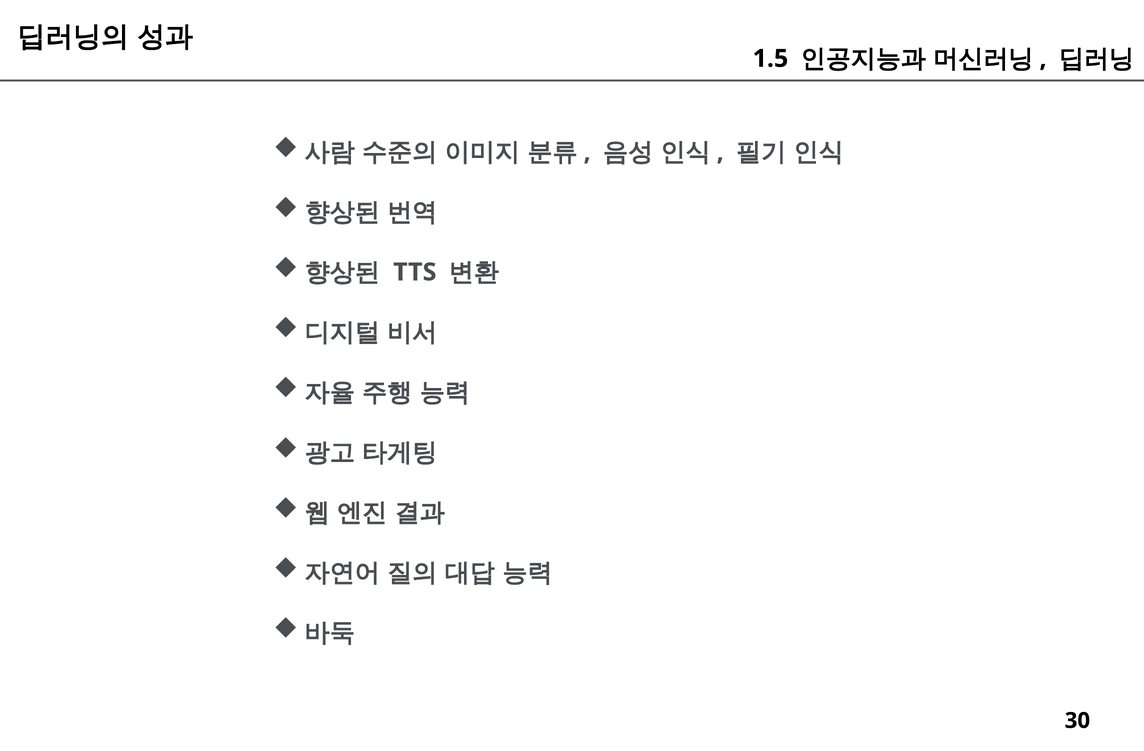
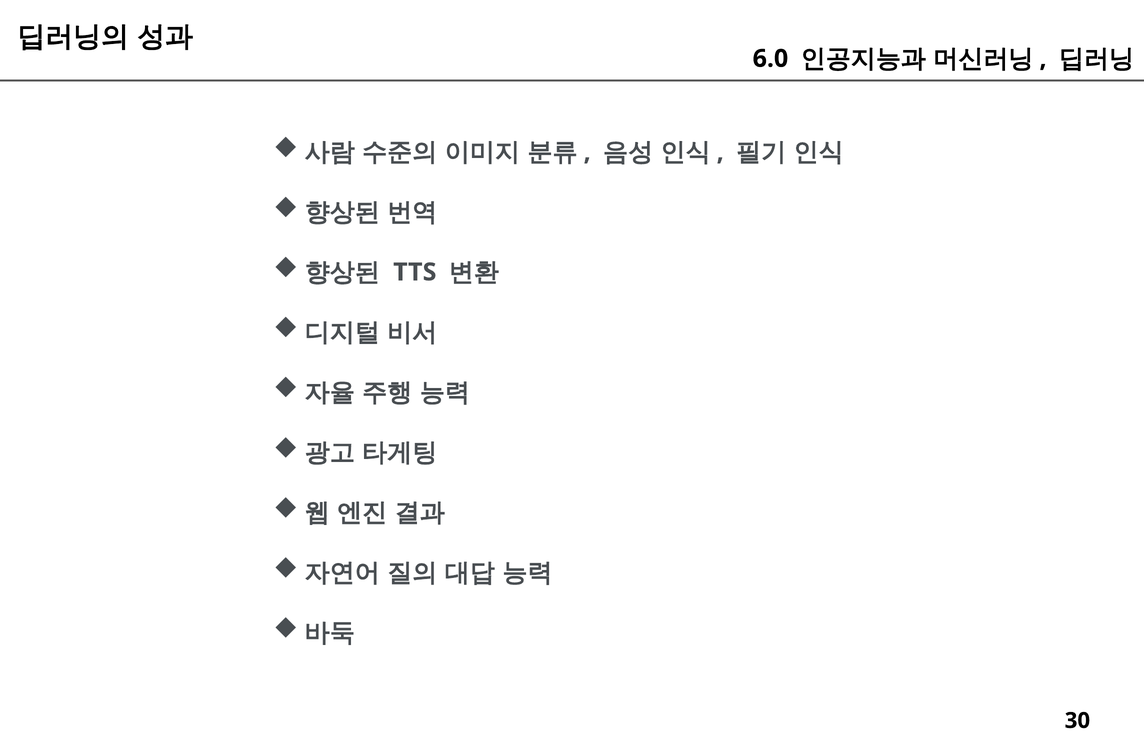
1.5: 1.5 -> 6.0
